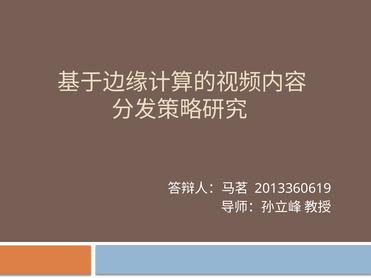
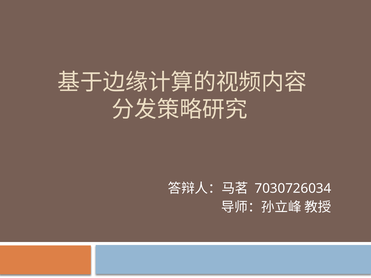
2013360619: 2013360619 -> 7030726034
